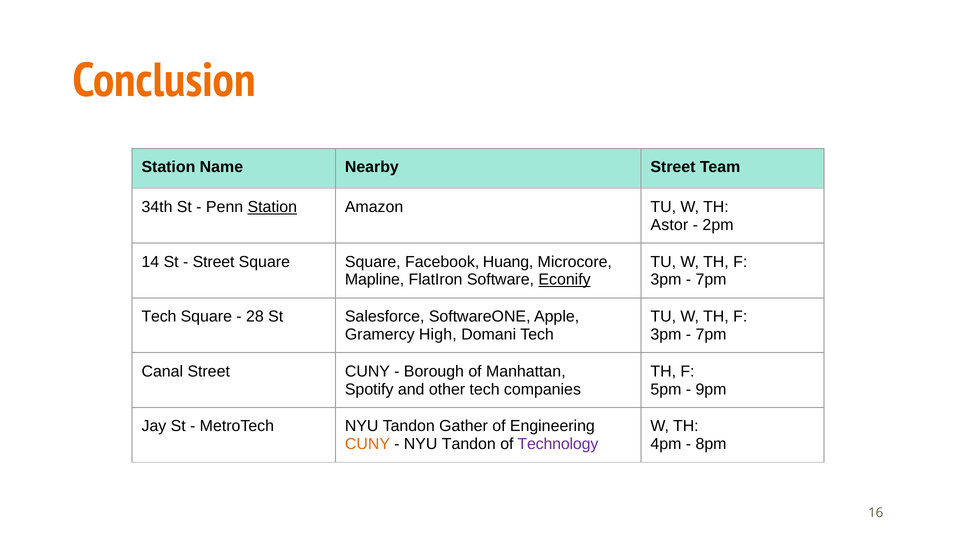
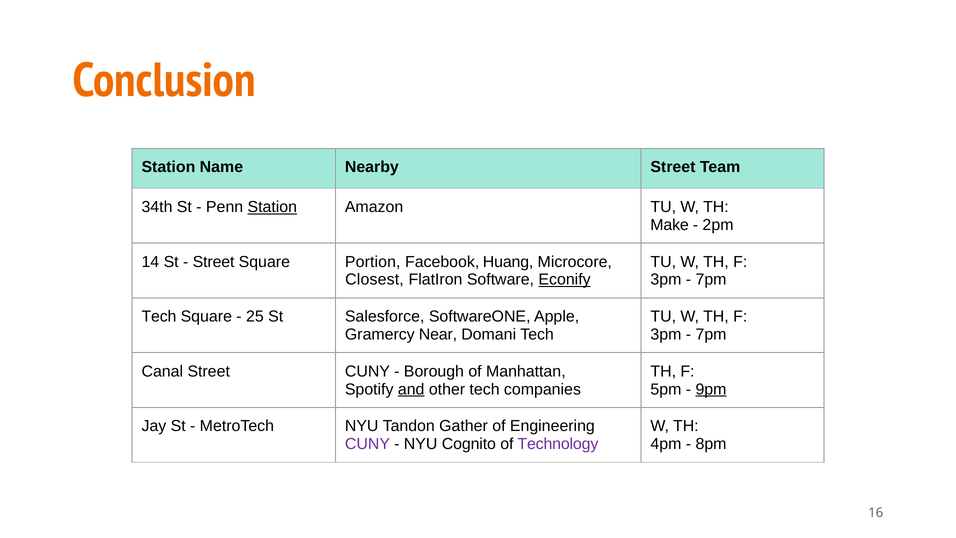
Astor: Astor -> Make
Square Square: Square -> Portion
Mapline: Mapline -> Closest
28: 28 -> 25
High: High -> Near
and underline: none -> present
9pm underline: none -> present
CUNY at (367, 444) colour: orange -> purple
Tandon at (469, 444): Tandon -> Cognito
